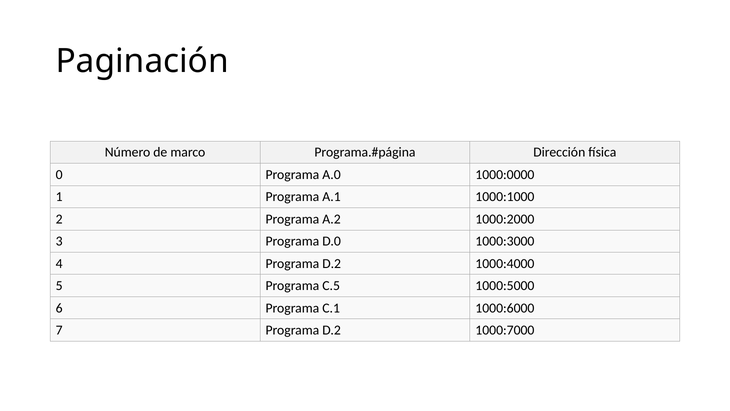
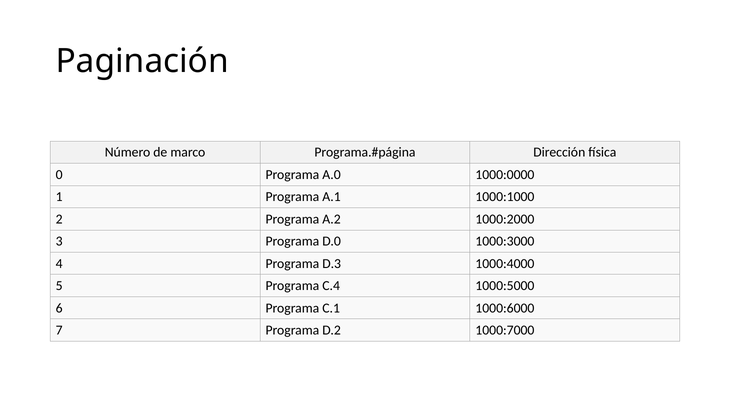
4 Programa D.2: D.2 -> D.3
C.5: C.5 -> C.4
